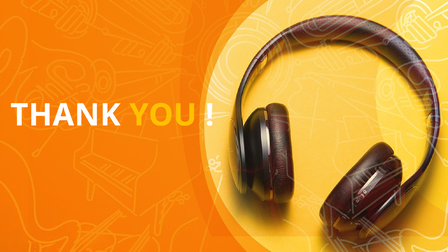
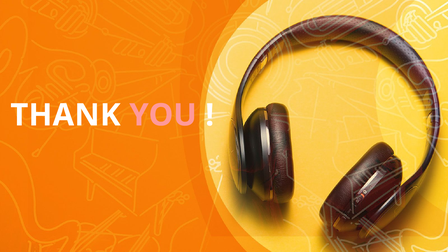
YOU colour: yellow -> pink
